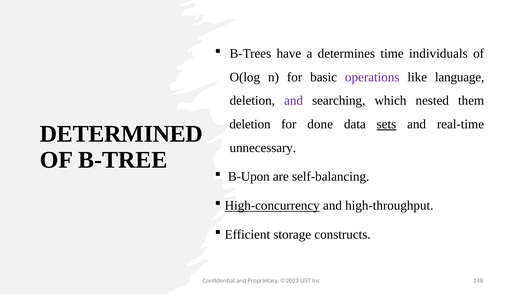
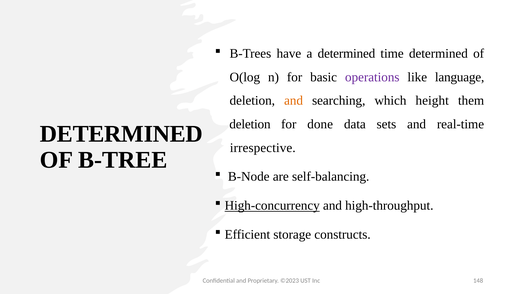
a determines: determines -> determined
time individuals: individuals -> determined
and at (294, 101) colour: purple -> orange
nested: nested -> height
sets underline: present -> none
unnecessary: unnecessary -> irrespective
B-Upon: B-Upon -> B-Node
